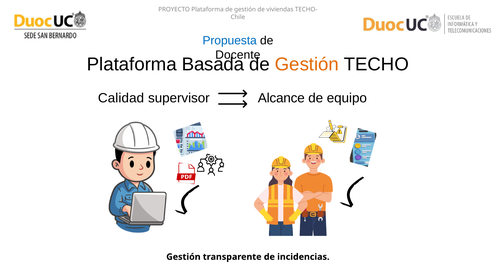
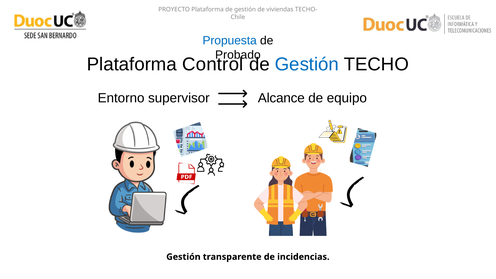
Docente: Docente -> Probado
Basada: Basada -> Control
Gestión at (307, 64) colour: orange -> blue
Calidad: Calidad -> Entorno
